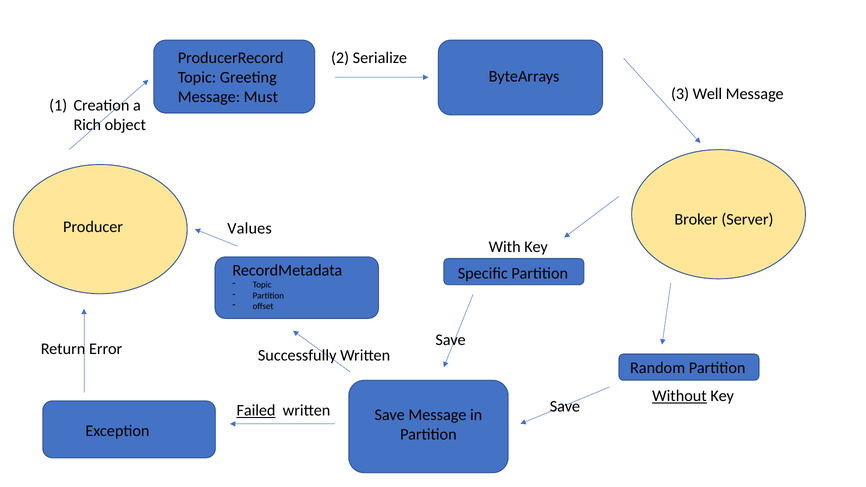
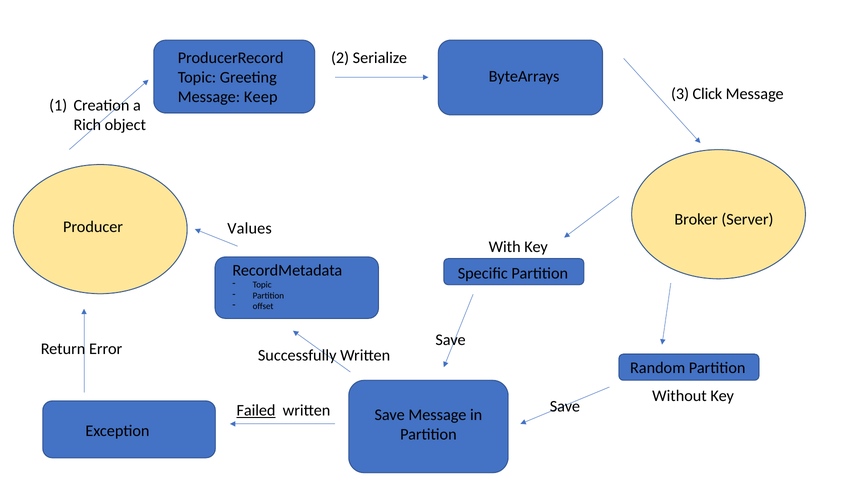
Well: Well -> Click
Must: Must -> Keep
Without underline: present -> none
